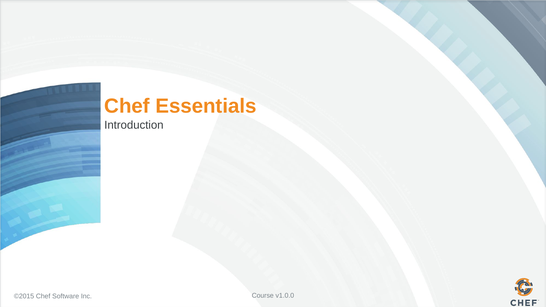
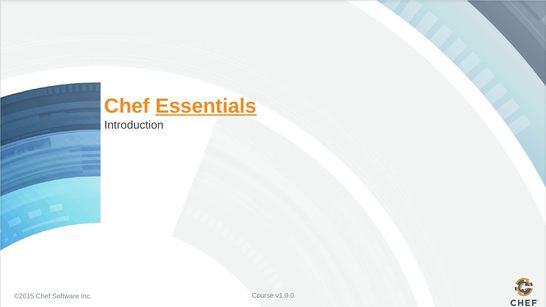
Essentials underline: none -> present
